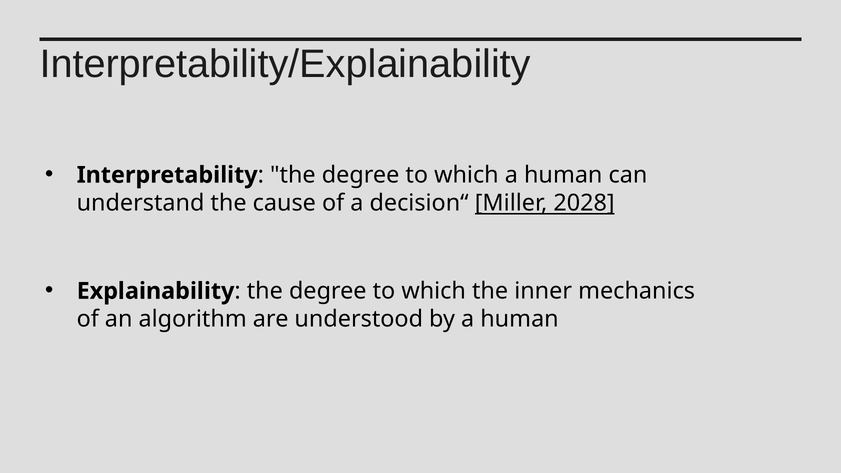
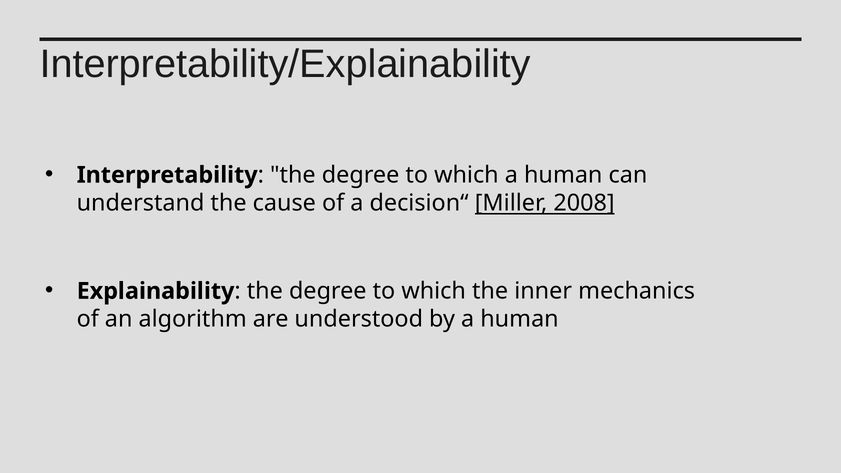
2028: 2028 -> 2008
